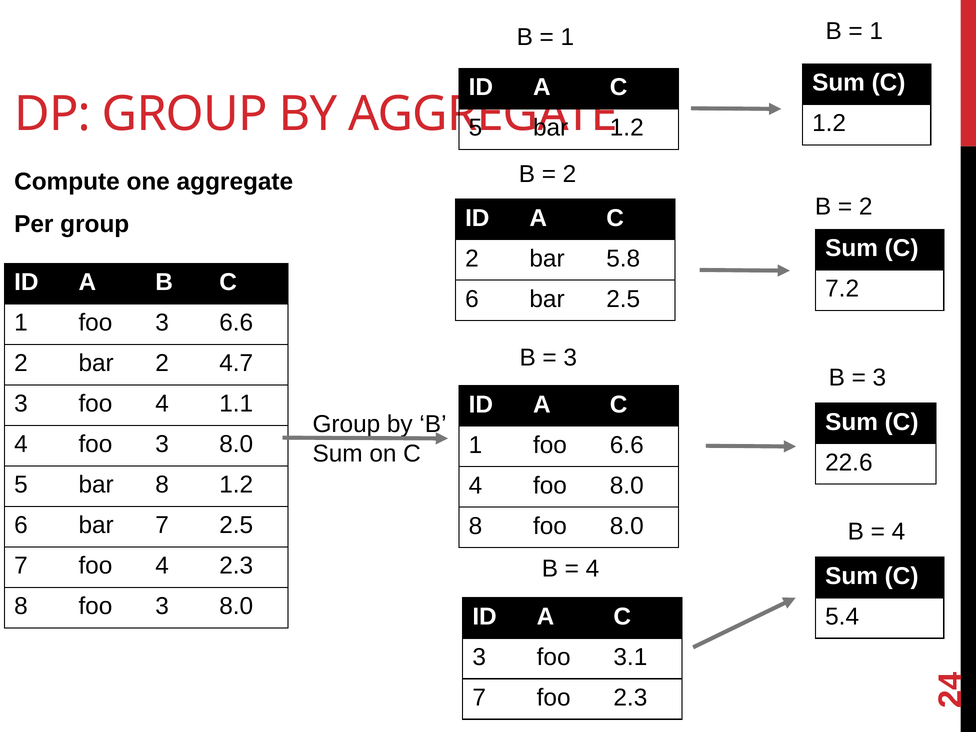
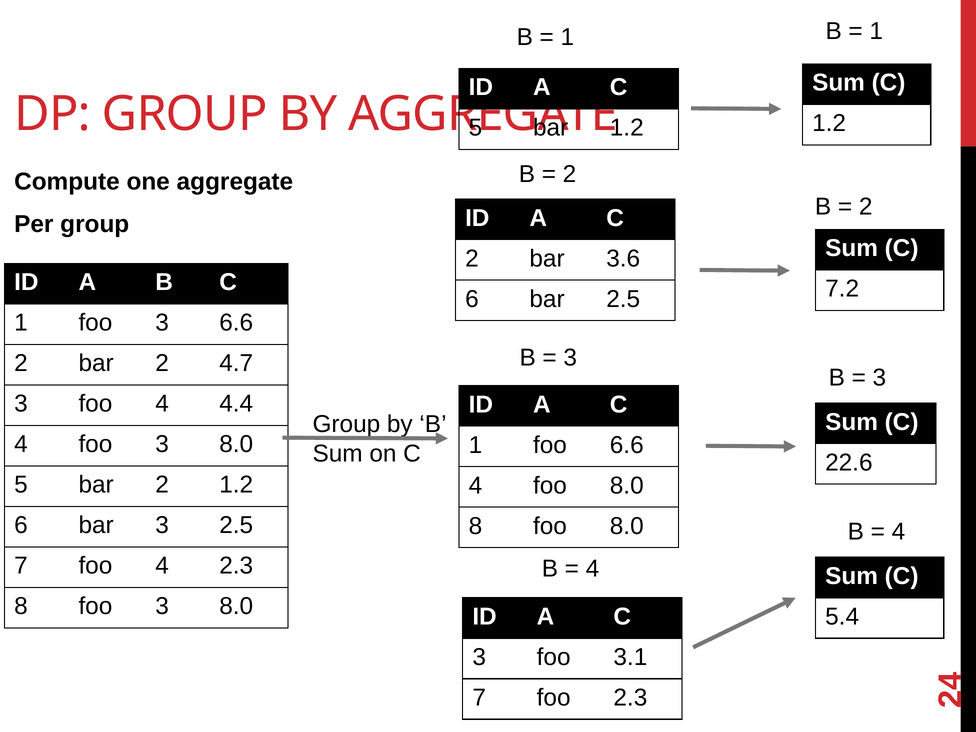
5.8: 5.8 -> 3.6
1.1: 1.1 -> 4.4
5 bar 8: 8 -> 2
bar 7: 7 -> 3
